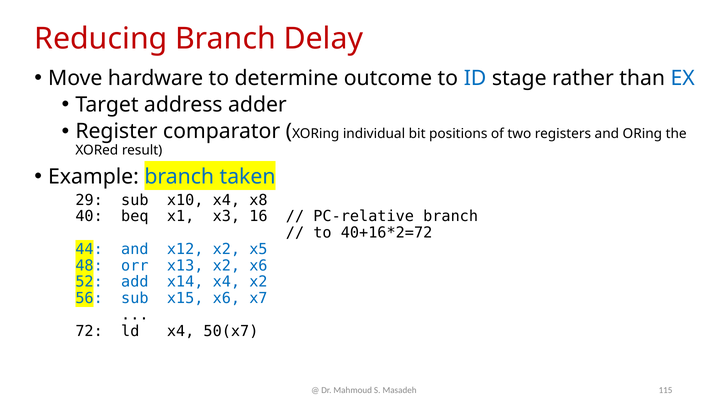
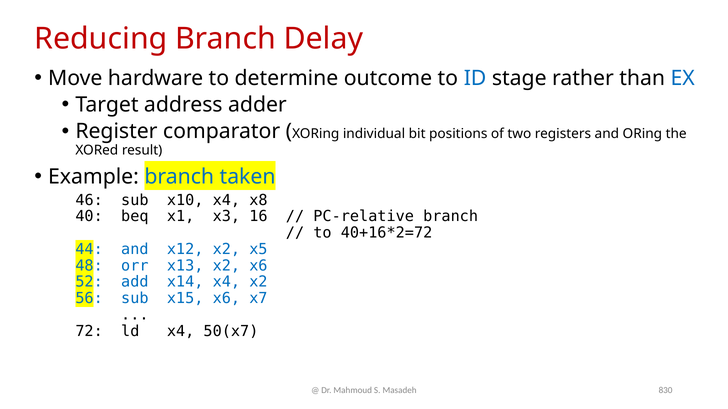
29: 29 -> 46
115: 115 -> 830
